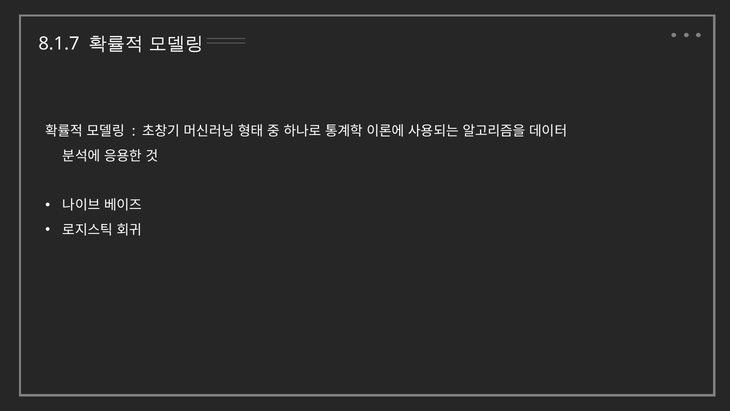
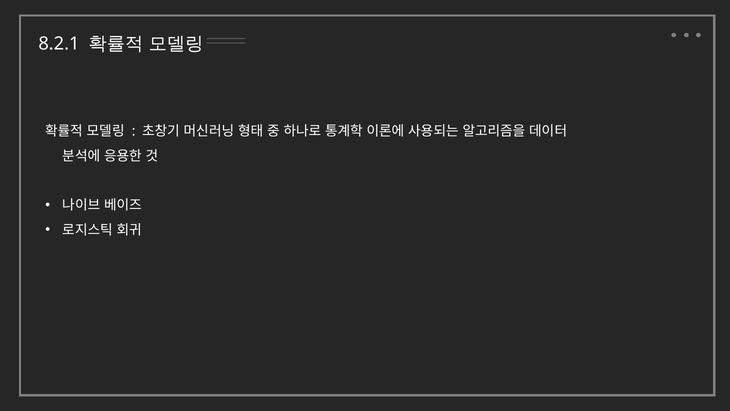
8.1.7: 8.1.7 -> 8.2.1
